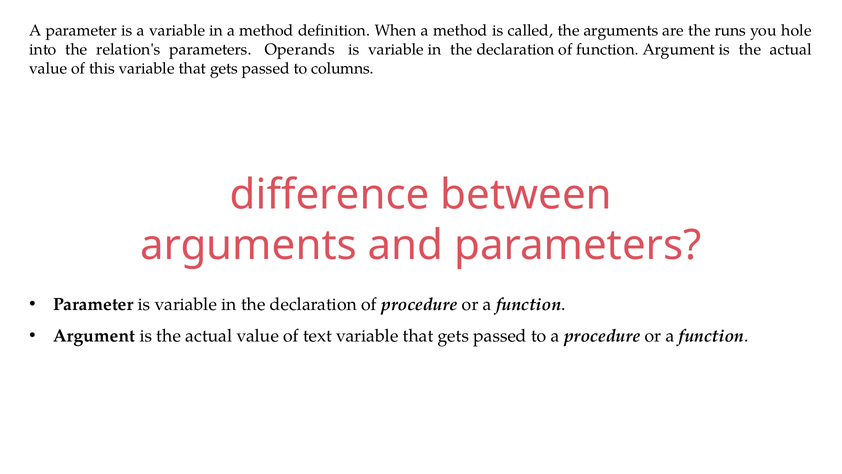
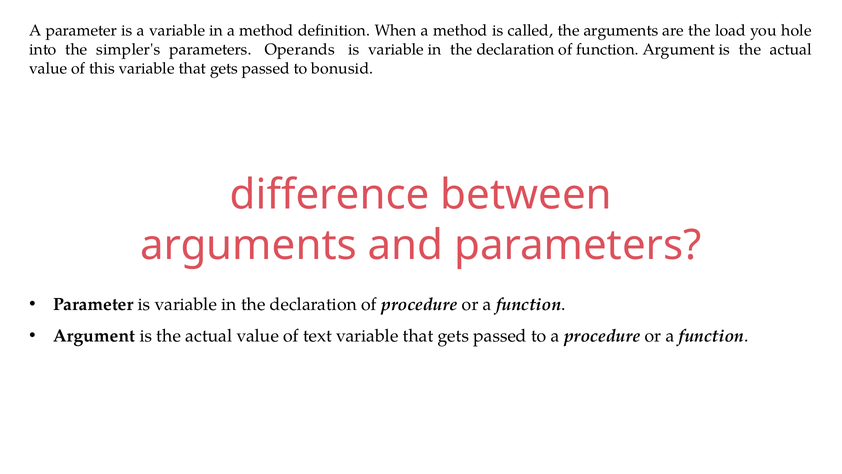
runs: runs -> load
relation's: relation's -> simpler's
columns: columns -> bonusid
